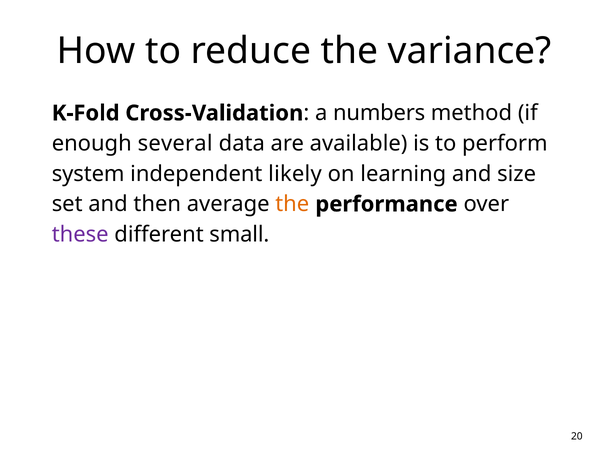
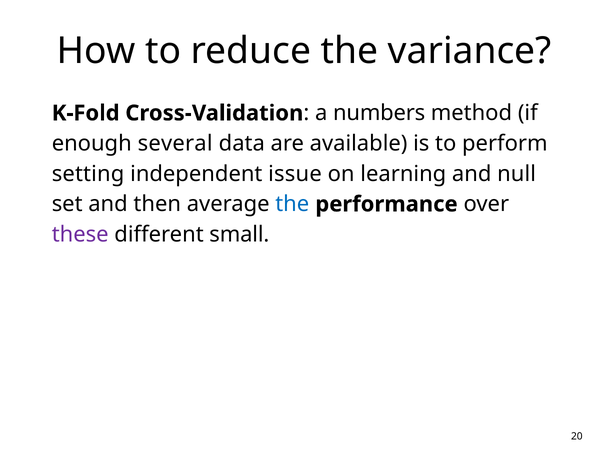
system: system -> setting
likely: likely -> issue
size: size -> null
the at (292, 204) colour: orange -> blue
